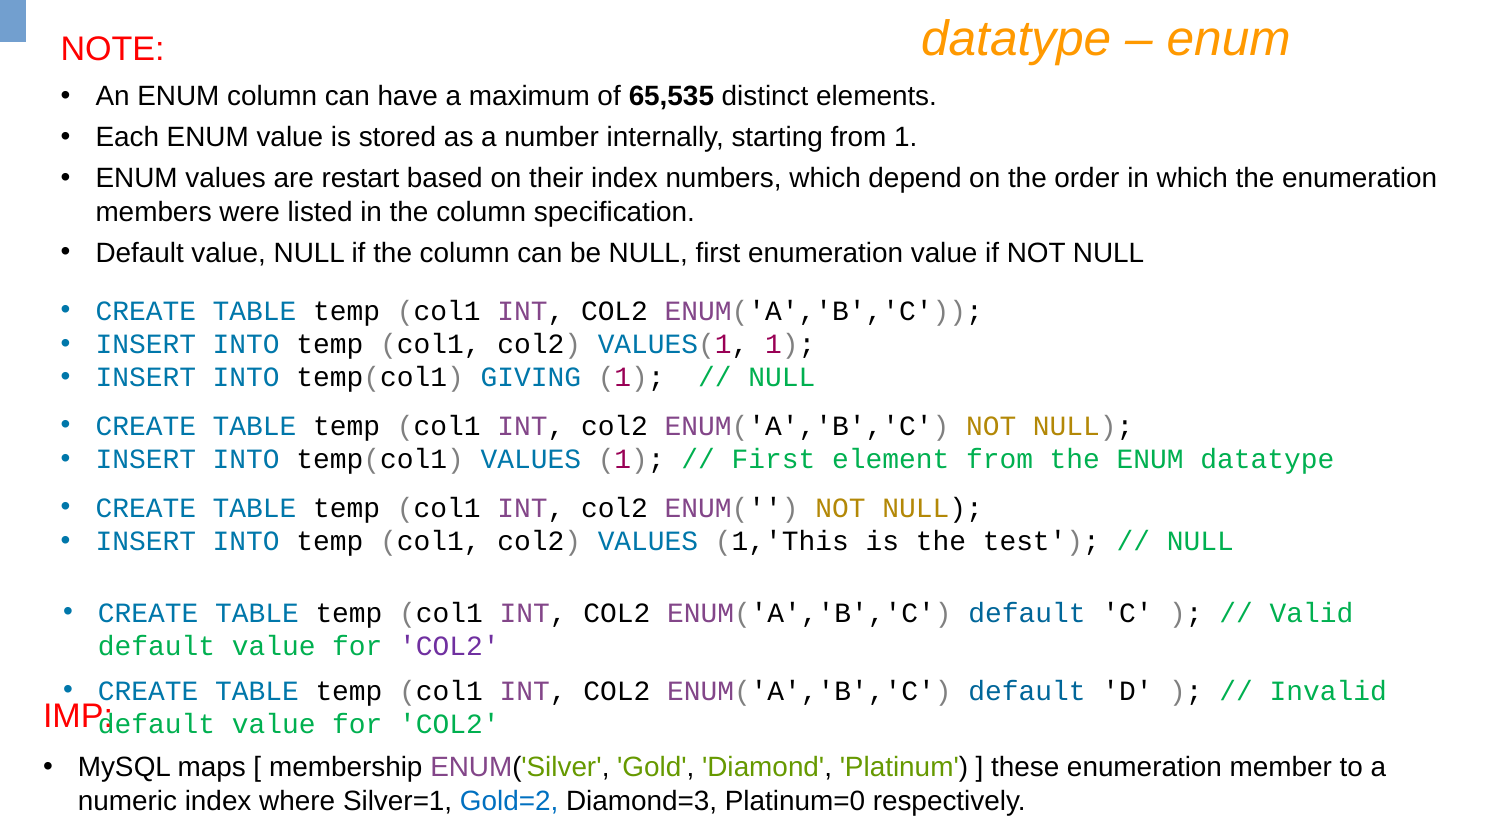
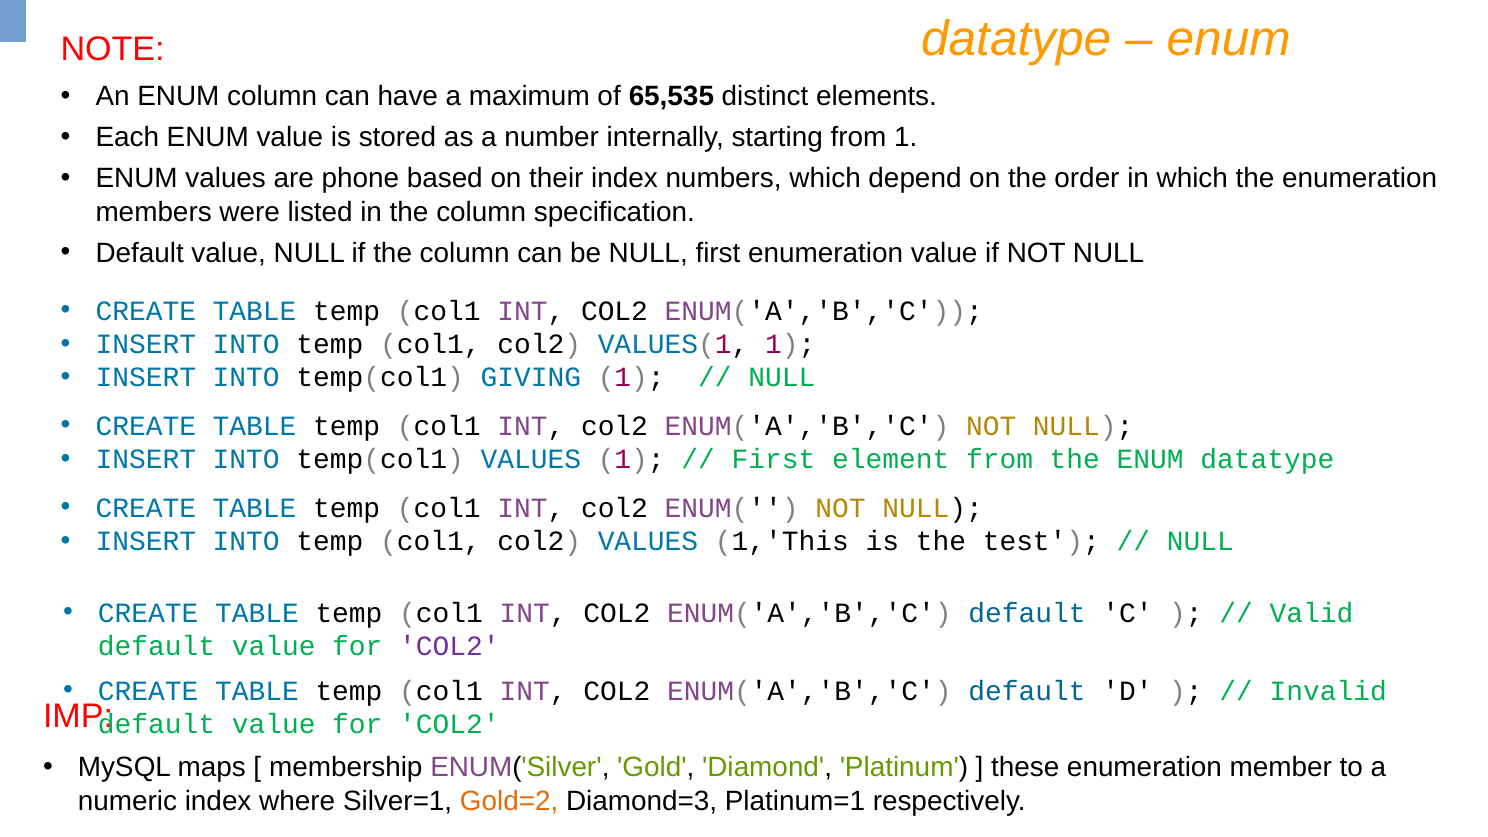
restart: restart -> phone
Gold=2 colour: blue -> orange
Platinum=0: Platinum=0 -> Platinum=1
